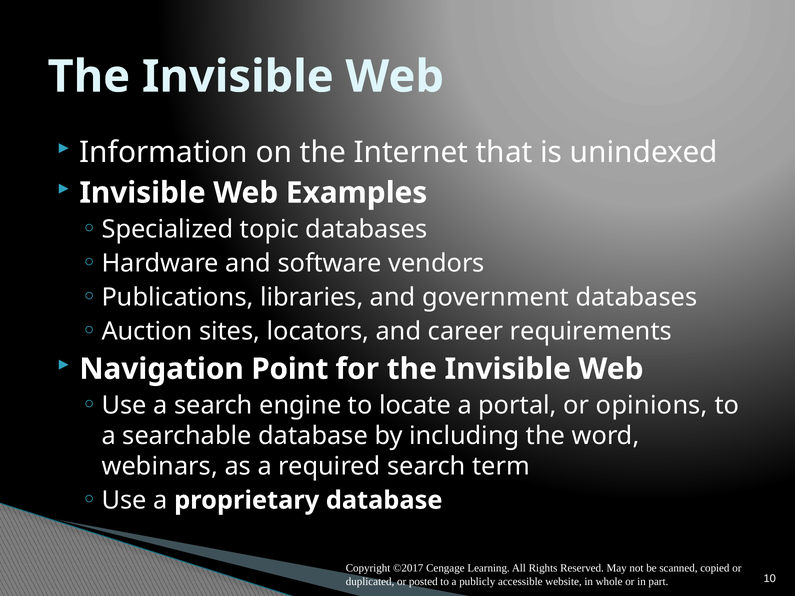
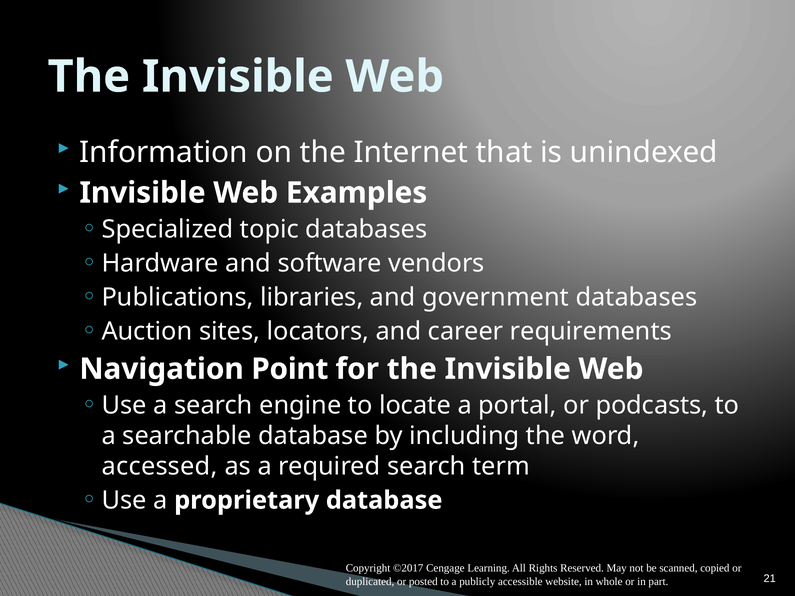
opinions: opinions -> podcasts
webinars: webinars -> accessed
10: 10 -> 21
